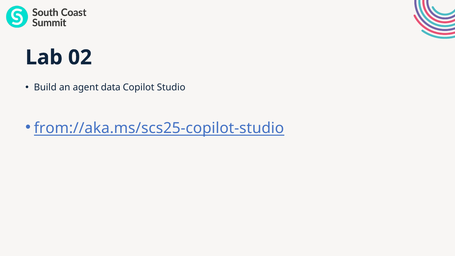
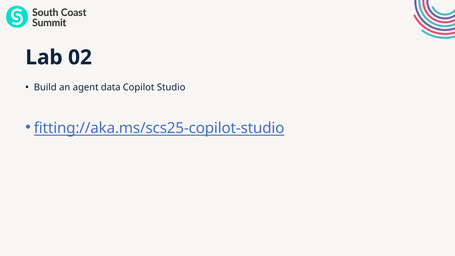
from://aka.ms/scs25-copilot-studio: from://aka.ms/scs25-copilot-studio -> fitting://aka.ms/scs25-copilot-studio
